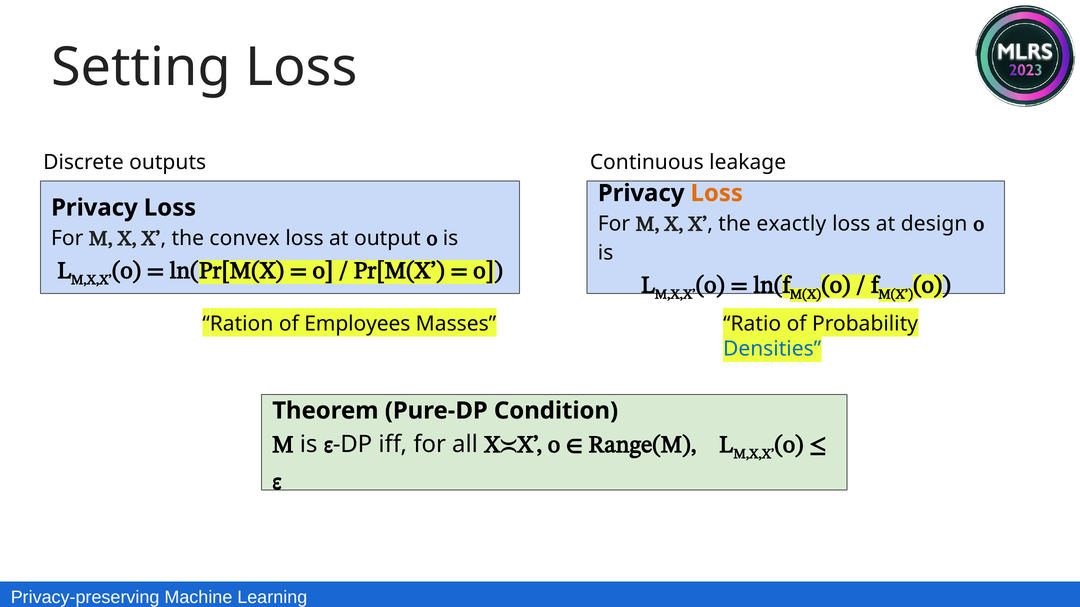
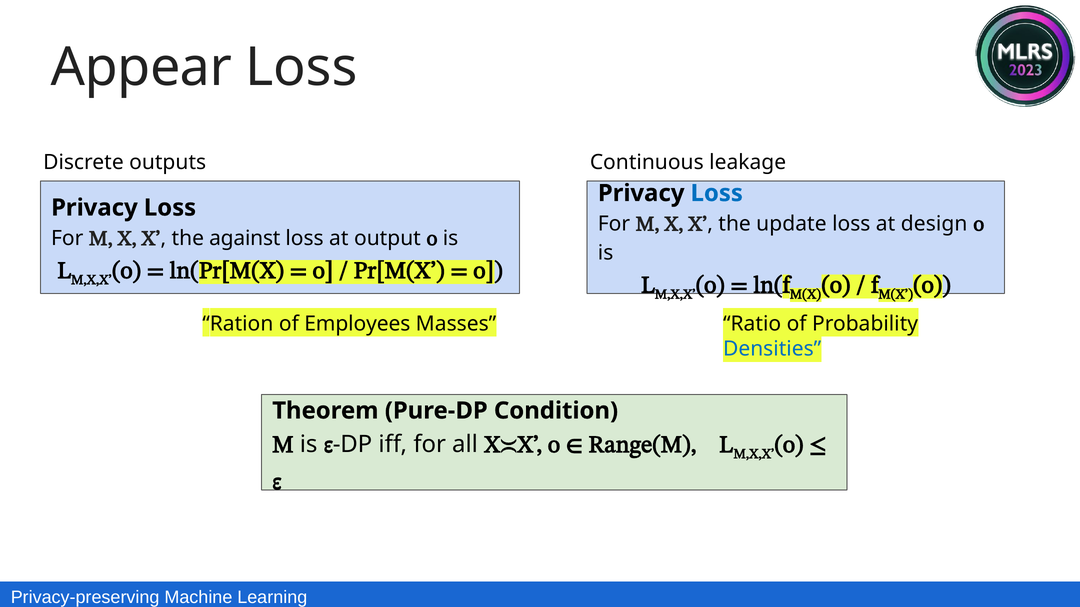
Setting: Setting -> Appear
Loss at (717, 193) colour: orange -> blue
exactly: exactly -> update
convex: convex -> against
